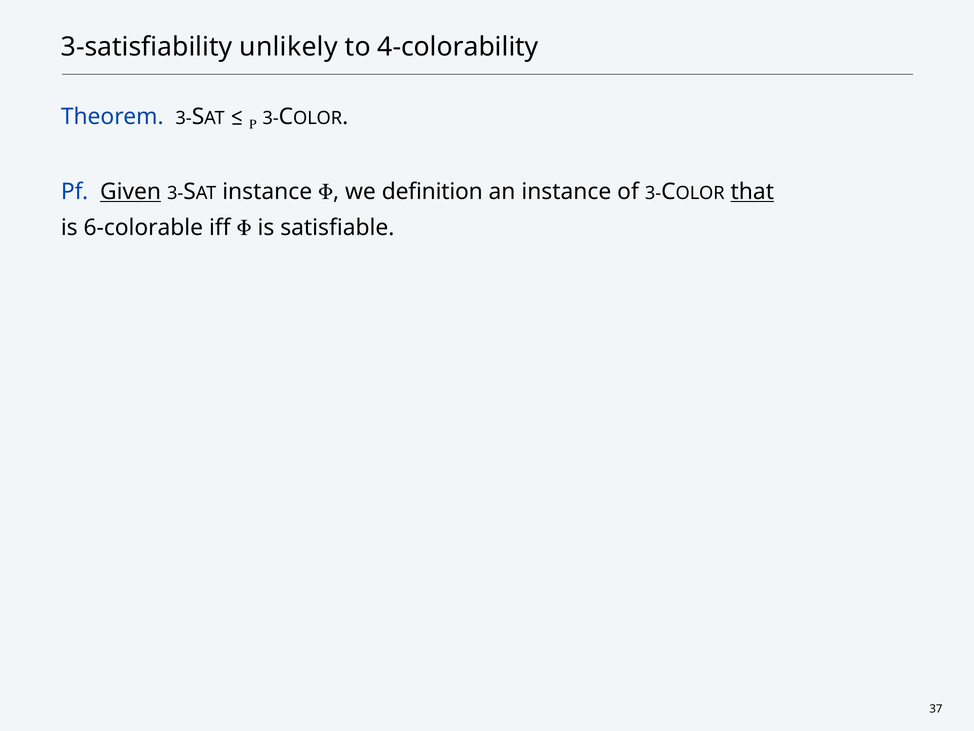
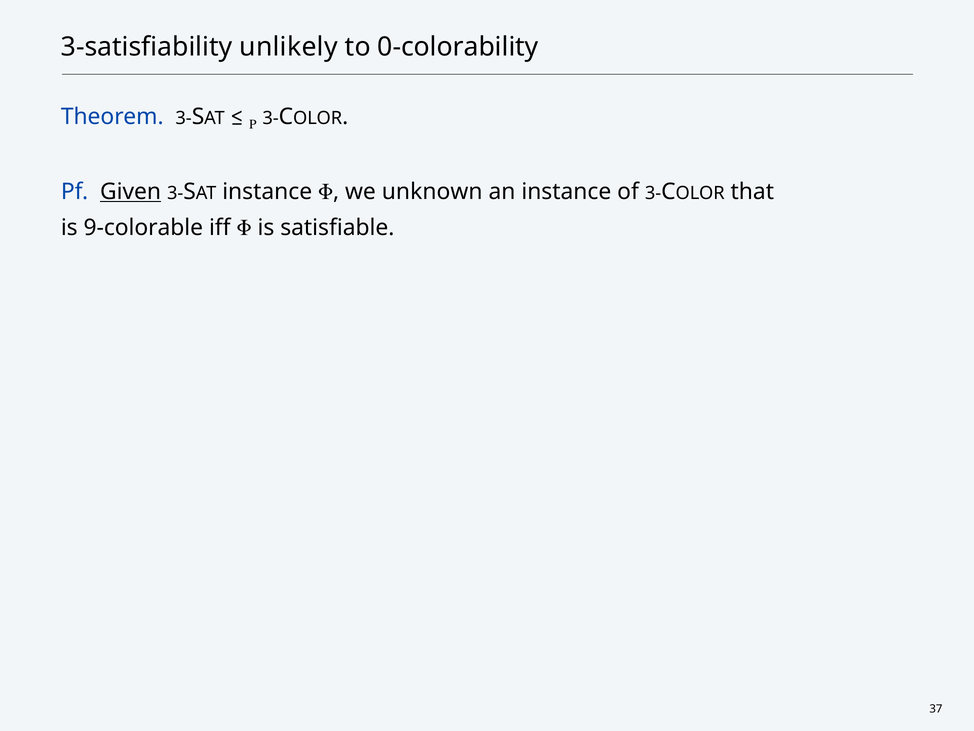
4-colorability: 4-colorability -> 0-colorability
definition: definition -> unknown
that underline: present -> none
6-colorable: 6-colorable -> 9-colorable
